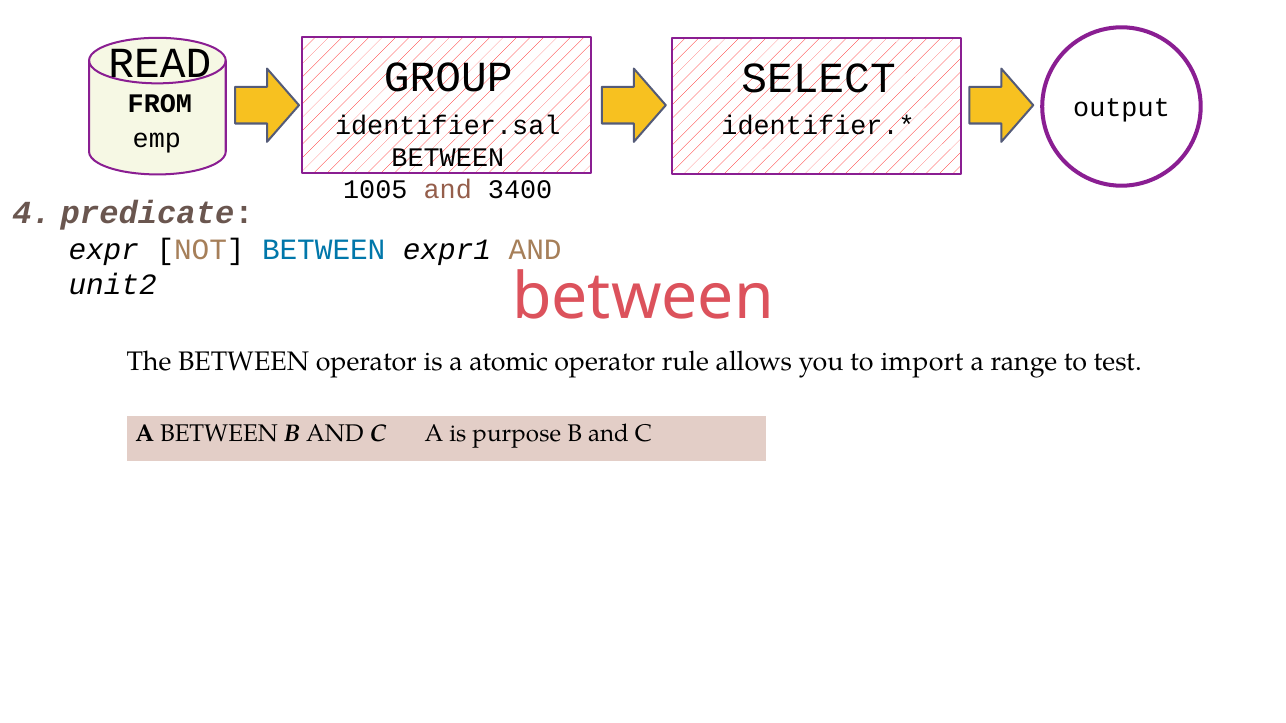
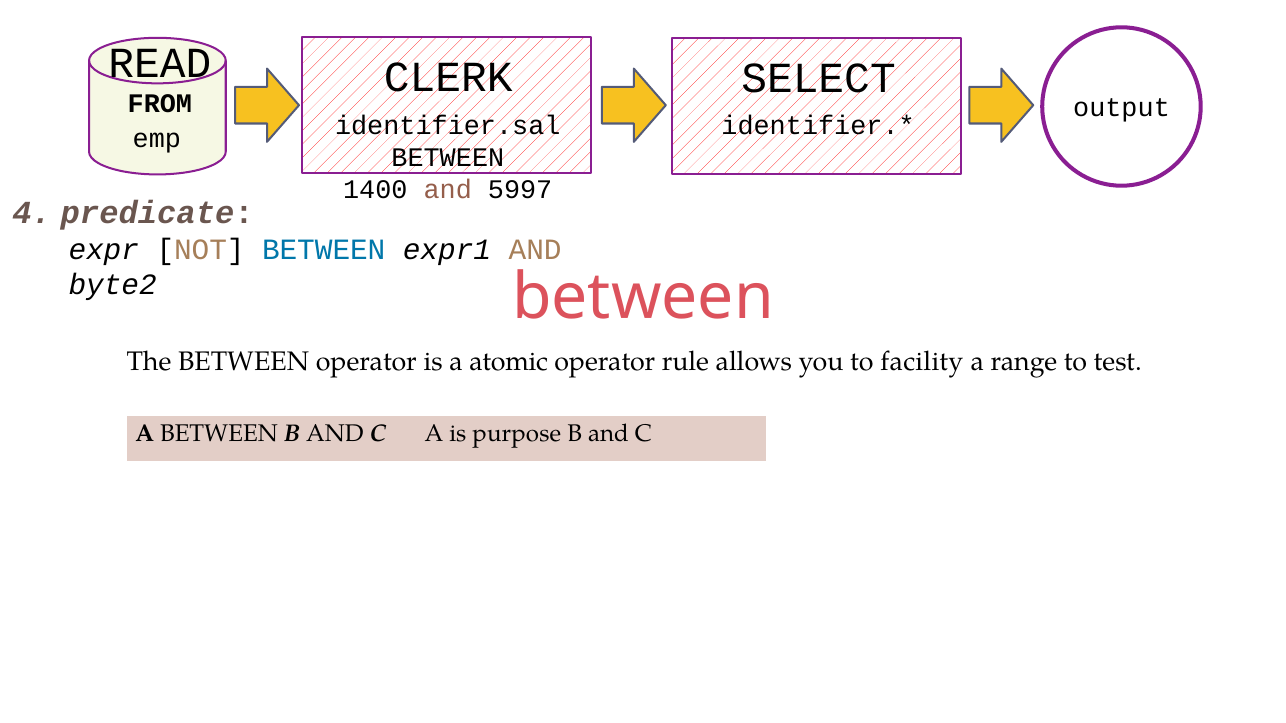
GROUP: GROUP -> CLERK
1005: 1005 -> 1400
3400: 3400 -> 5997
unit2: unit2 -> byte2
import: import -> facility
